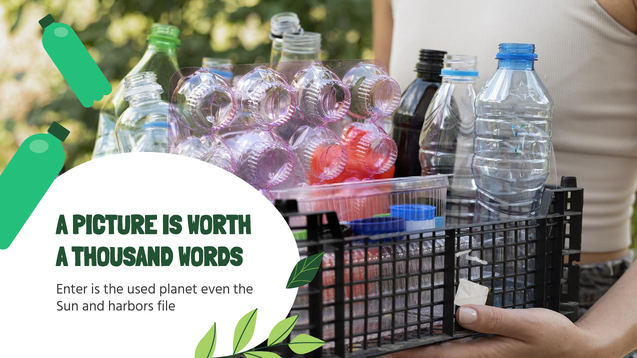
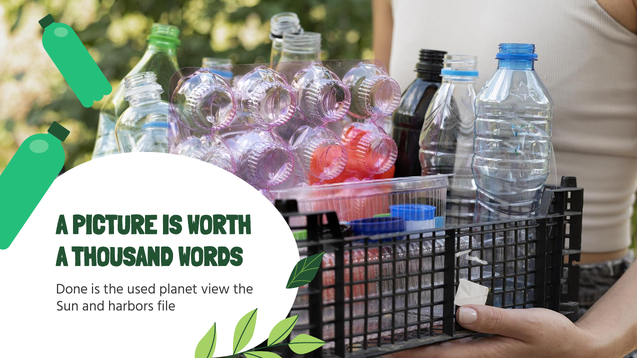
Enter: Enter -> Done
even: even -> view
